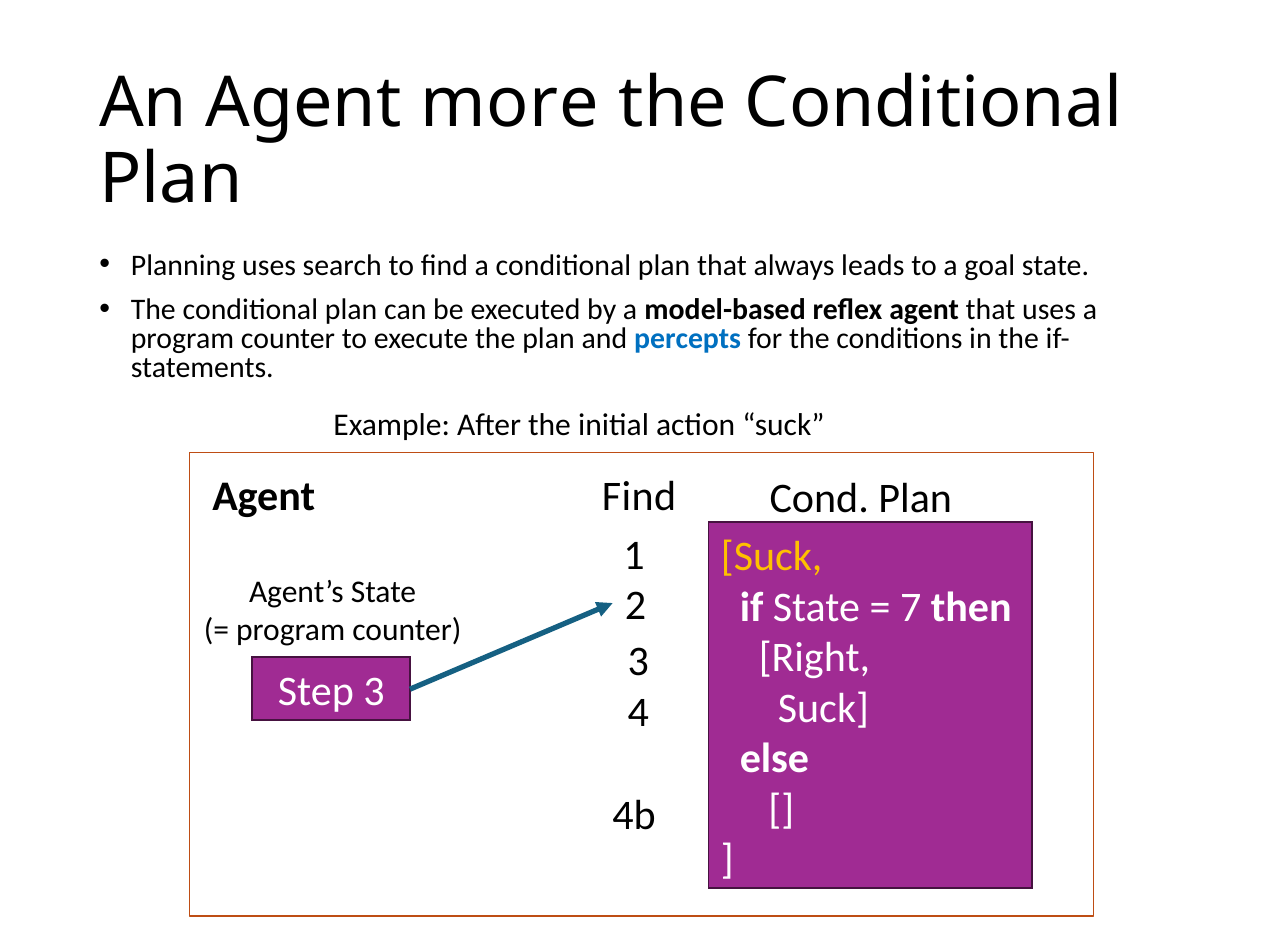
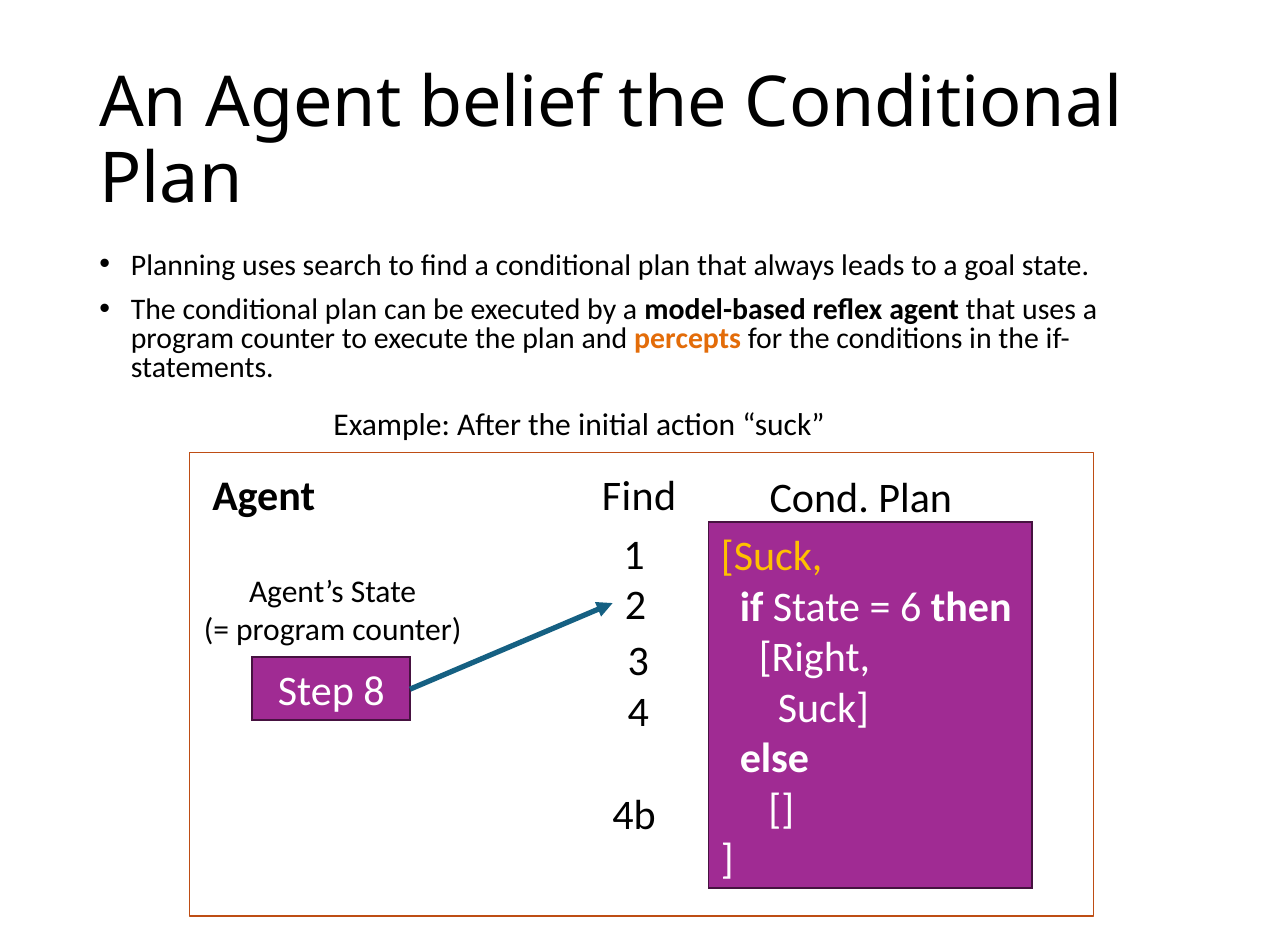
more: more -> belief
percepts colour: blue -> orange
7: 7 -> 6
Step 3: 3 -> 8
